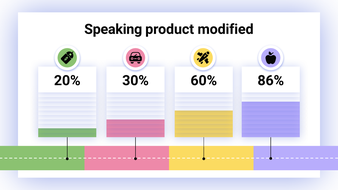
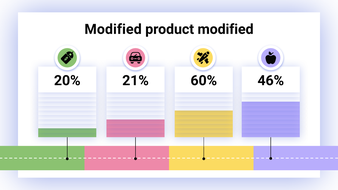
Speaking at (113, 29): Speaking -> Modified
30%: 30% -> 21%
86%: 86% -> 46%
